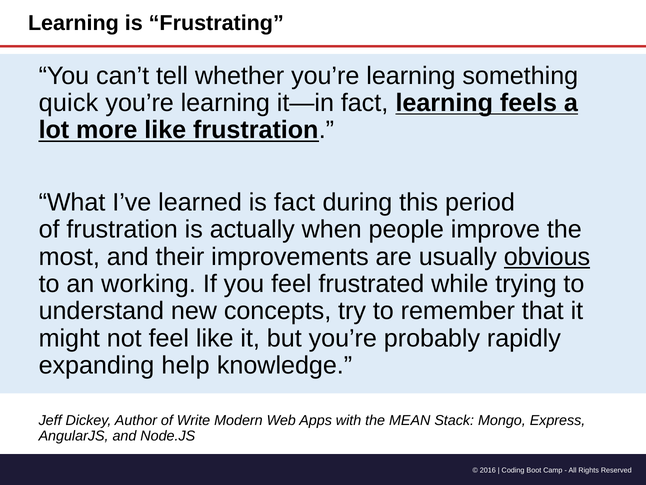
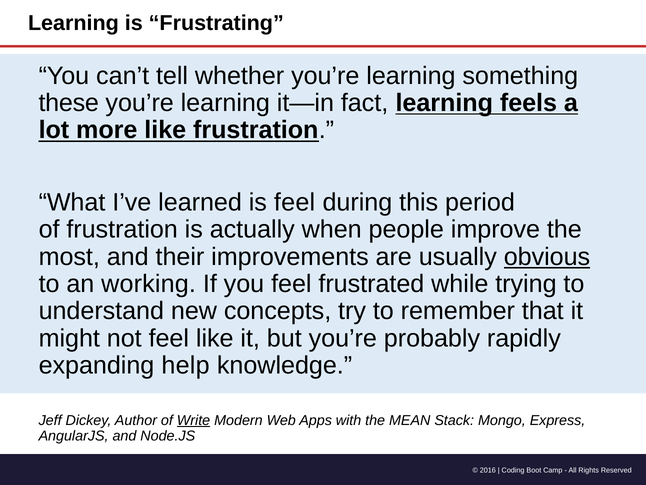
quick: quick -> these
is fact: fact -> feel
Write underline: none -> present
